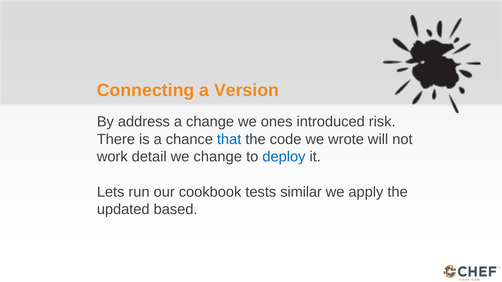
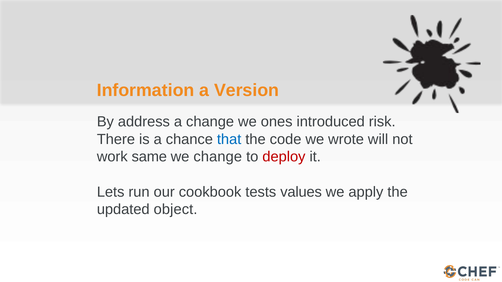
Connecting: Connecting -> Information
detail: detail -> same
deploy colour: blue -> red
similar: similar -> values
based: based -> object
